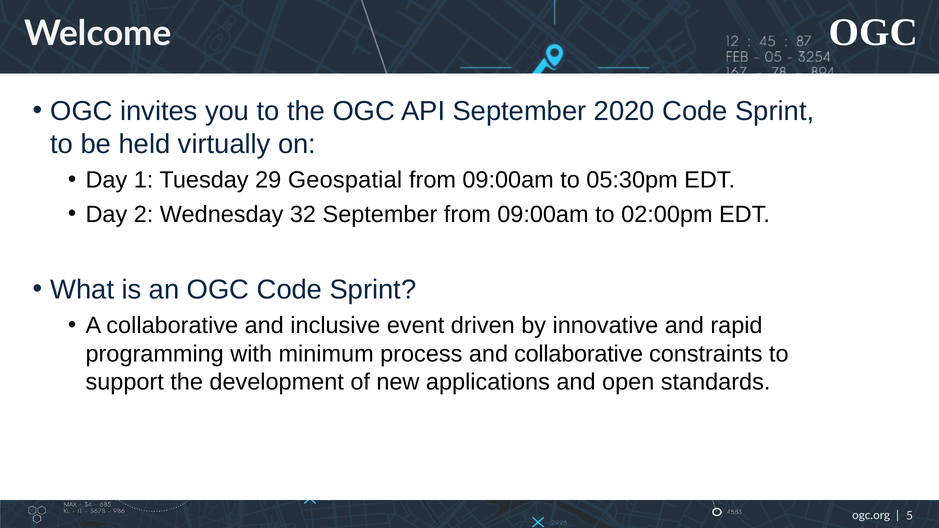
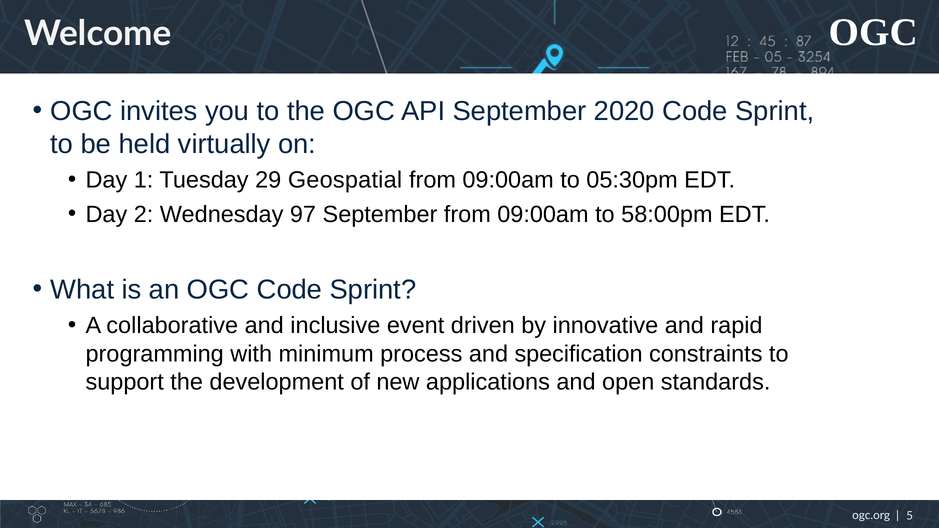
32: 32 -> 97
02:00pm: 02:00pm -> 58:00pm
and collaborative: collaborative -> specification
